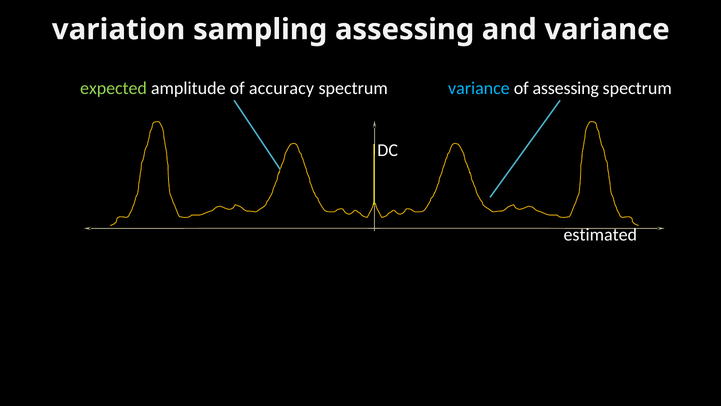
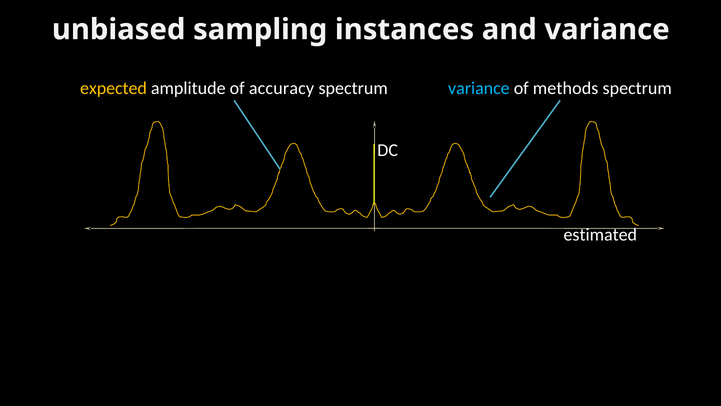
variation: variation -> unbiased
sampling assessing: assessing -> instances
expected colour: light green -> yellow
of assessing: assessing -> methods
